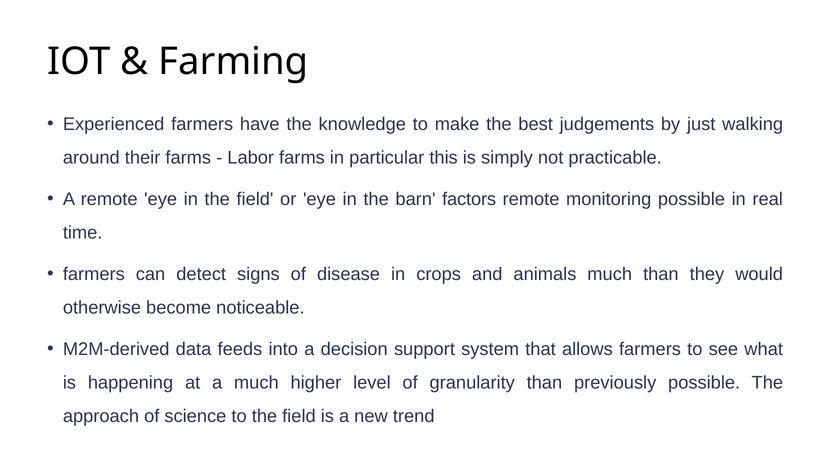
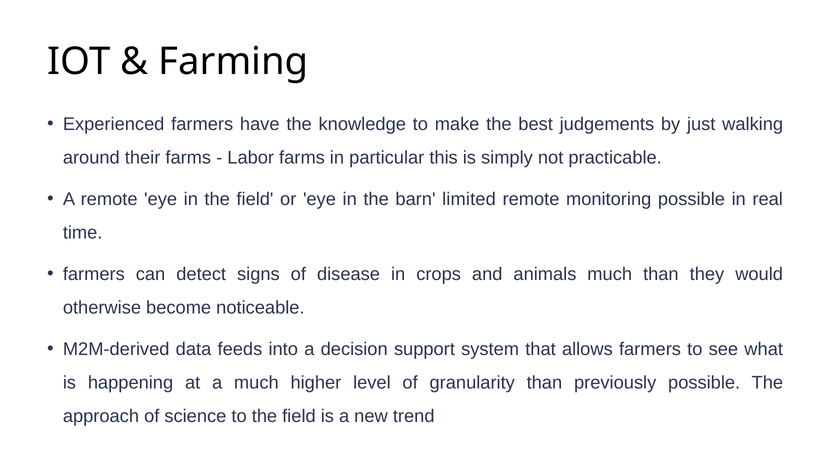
factors: factors -> limited
